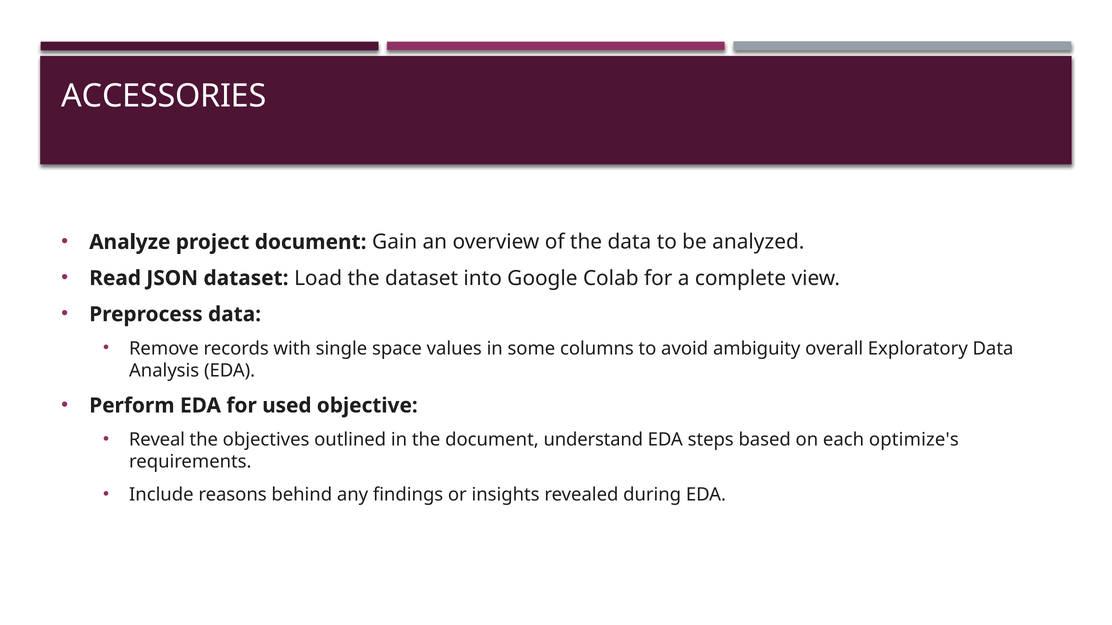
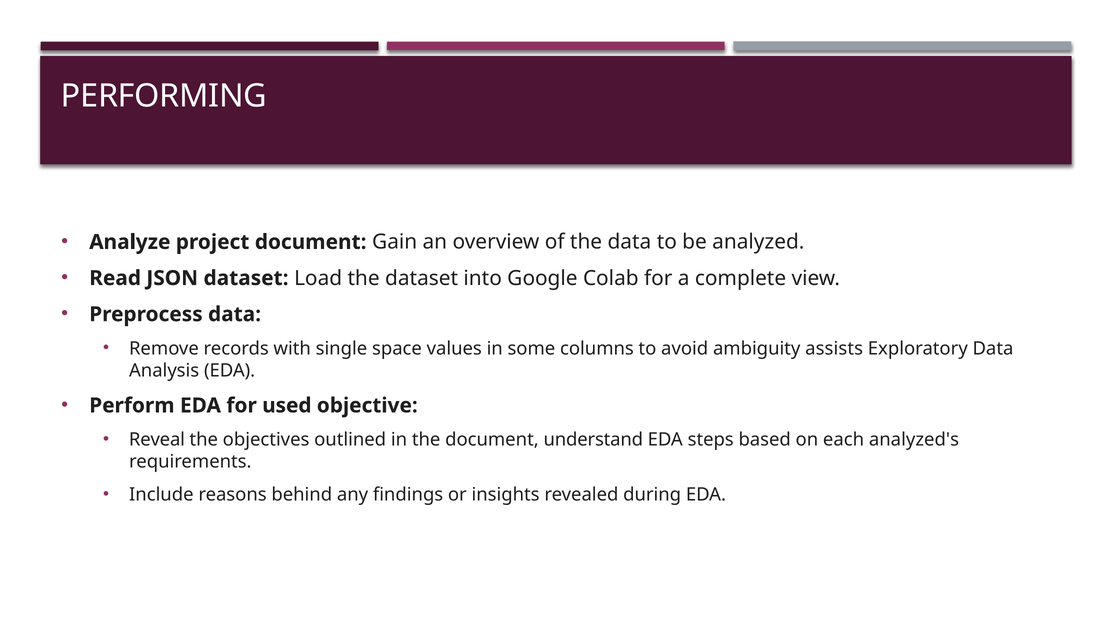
ACCESSORIES: ACCESSORIES -> PERFORMING
overall: overall -> assists
optimize's: optimize's -> analyzed's
